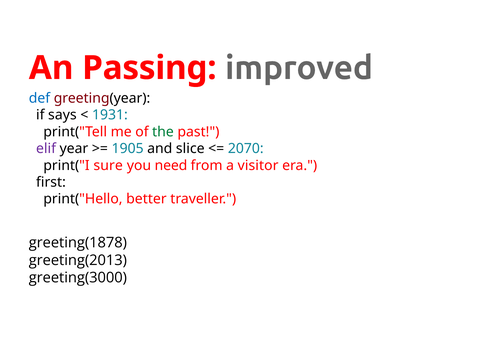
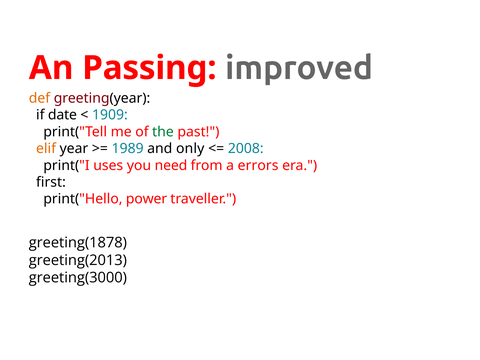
def colour: blue -> orange
says: says -> date
1931: 1931 -> 1909
elif colour: purple -> orange
1905: 1905 -> 1989
slice: slice -> only
2070: 2070 -> 2008
sure: sure -> uses
visitor: visitor -> errors
better: better -> power
